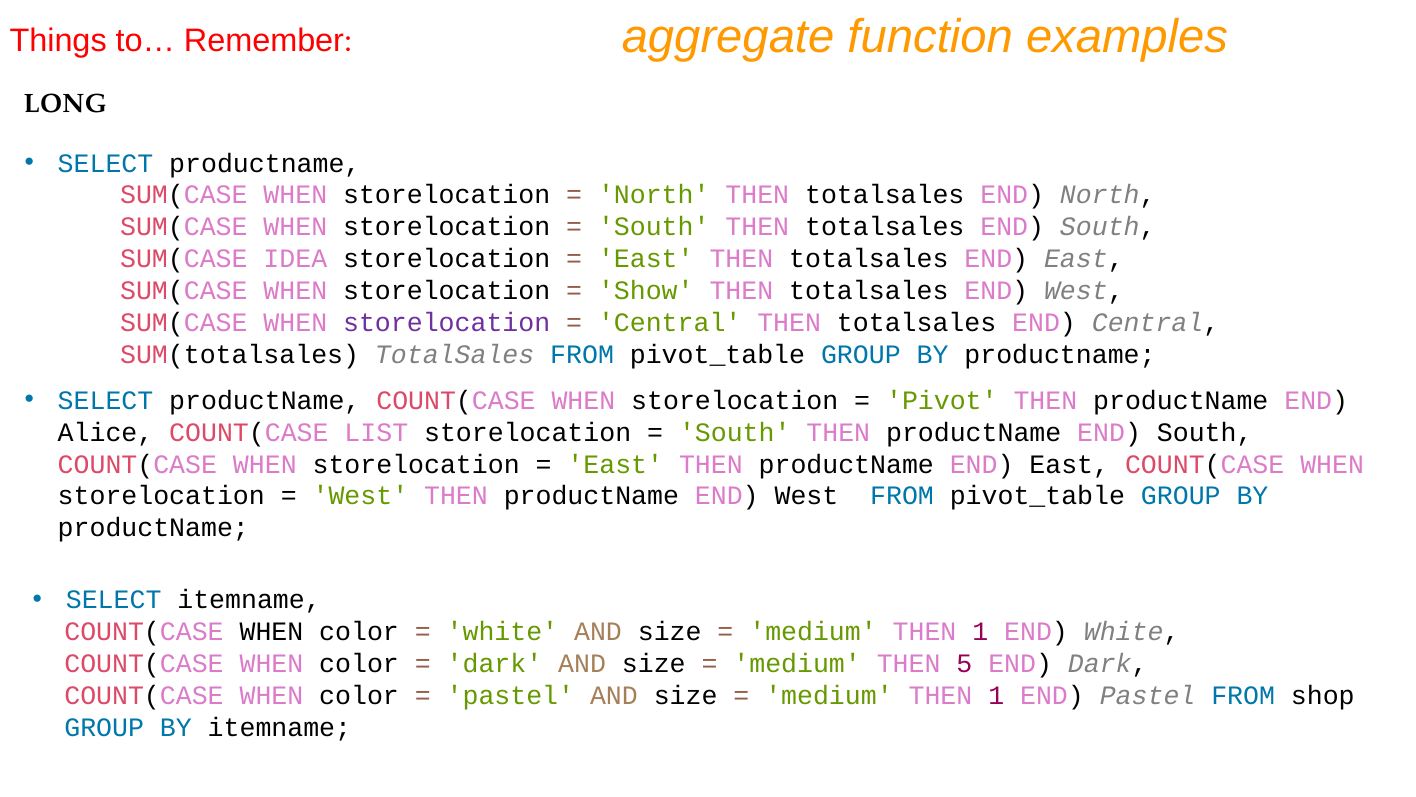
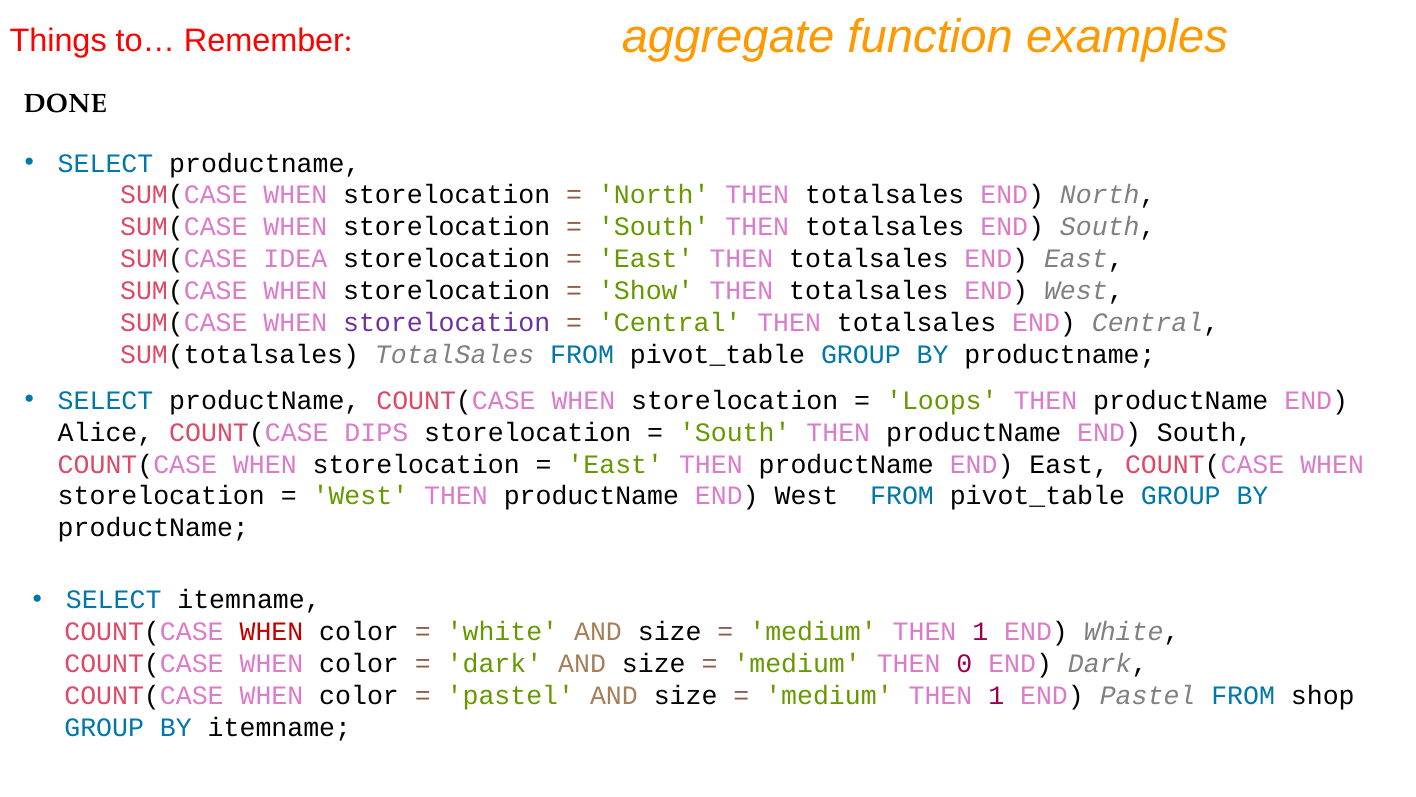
LONG: LONG -> DONE
Pivot: Pivot -> Loops
LIST: LIST -> DIPS
WHEN at (271, 631) colour: black -> red
5: 5 -> 0
